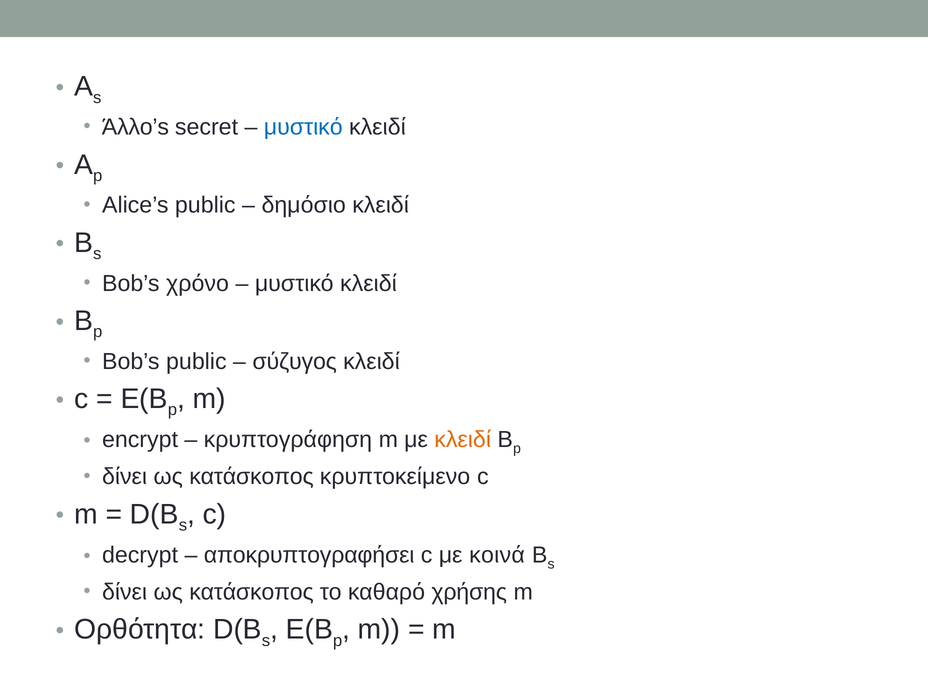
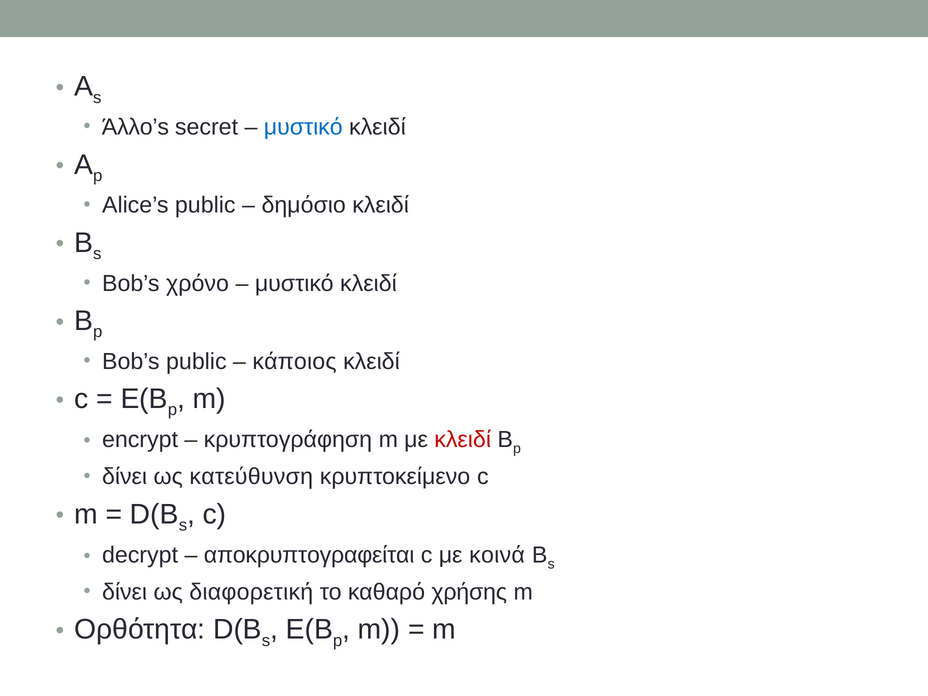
σύζυγος: σύζυγος -> κάποιος
κλειδί at (463, 440) colour: orange -> red
κατάσκοπος at (251, 477): κατάσκοπος -> κατεύθυνση
αποκρυπτογραφήσει: αποκρυπτογραφήσει -> αποκρυπτογραφείται
κατάσκοπος at (251, 592): κατάσκοπος -> διαφορετική
